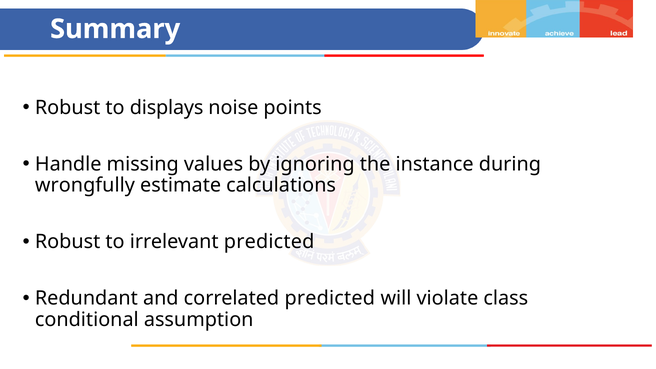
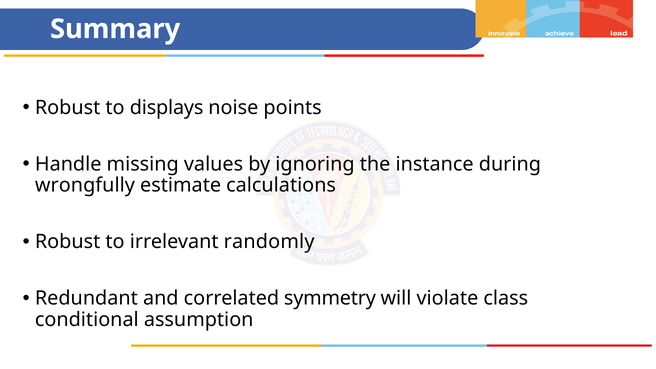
irrelevant predicted: predicted -> randomly
correlated predicted: predicted -> symmetry
